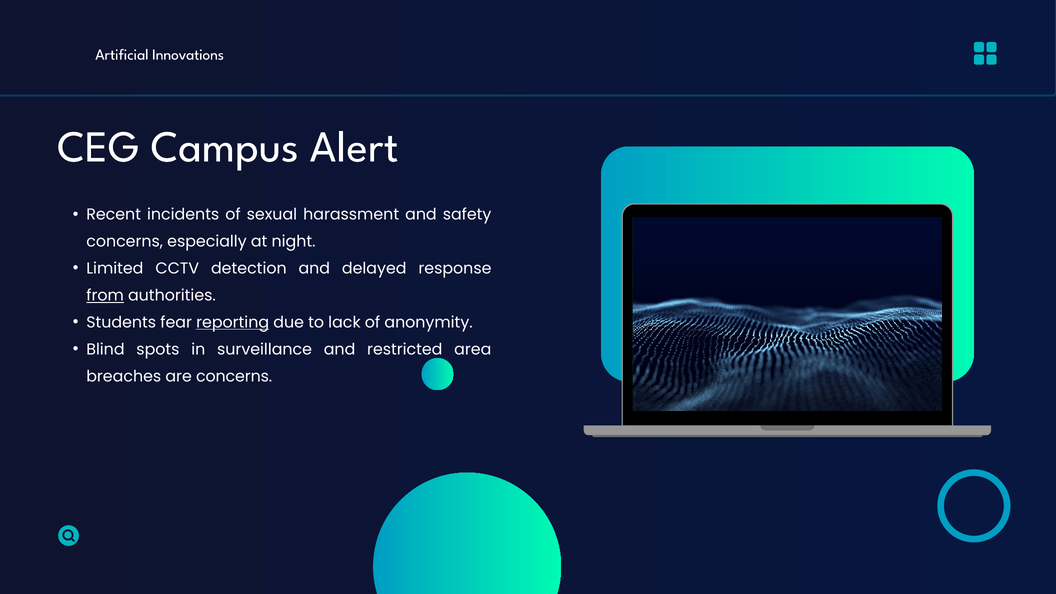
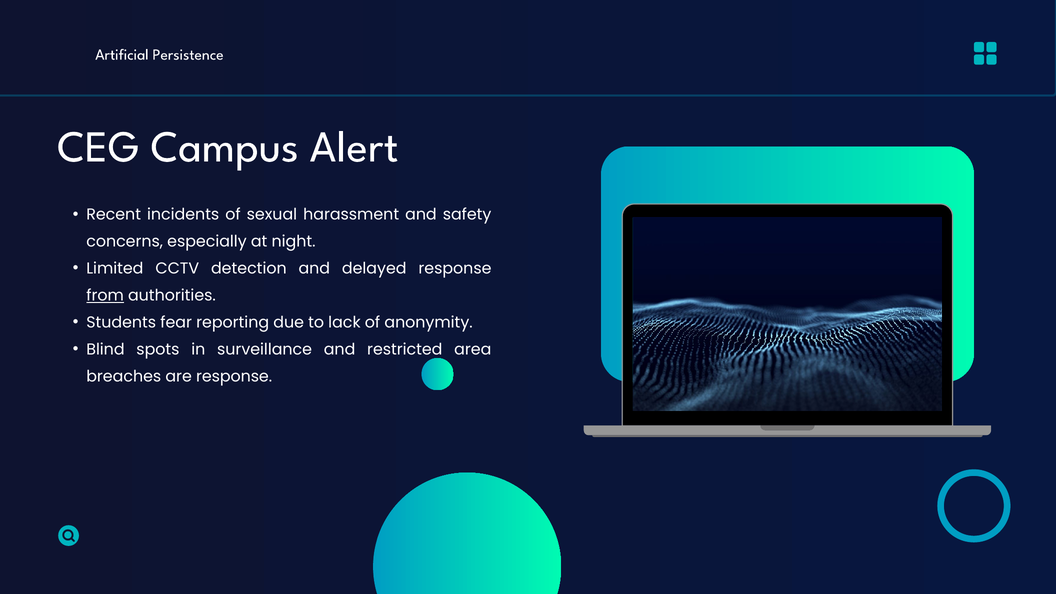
Innovations: Innovations -> Persistence
reporting underline: present -> none
are concerns: concerns -> response
